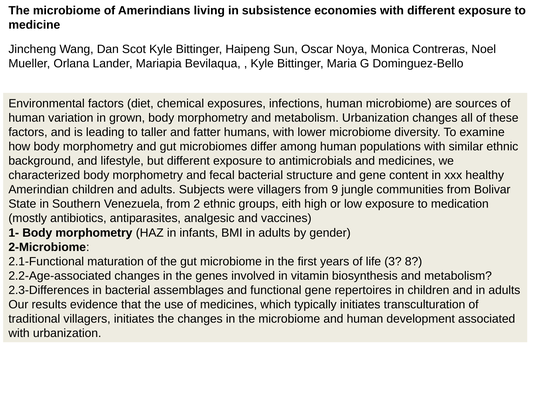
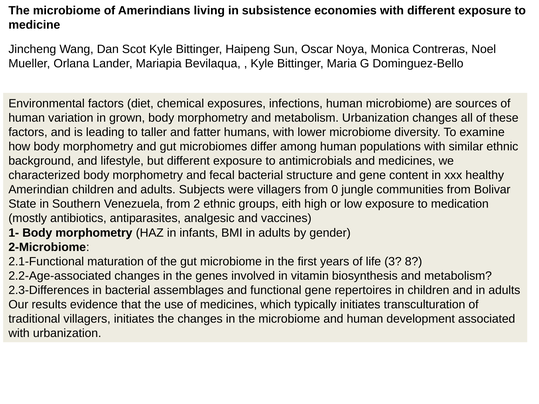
9: 9 -> 0
